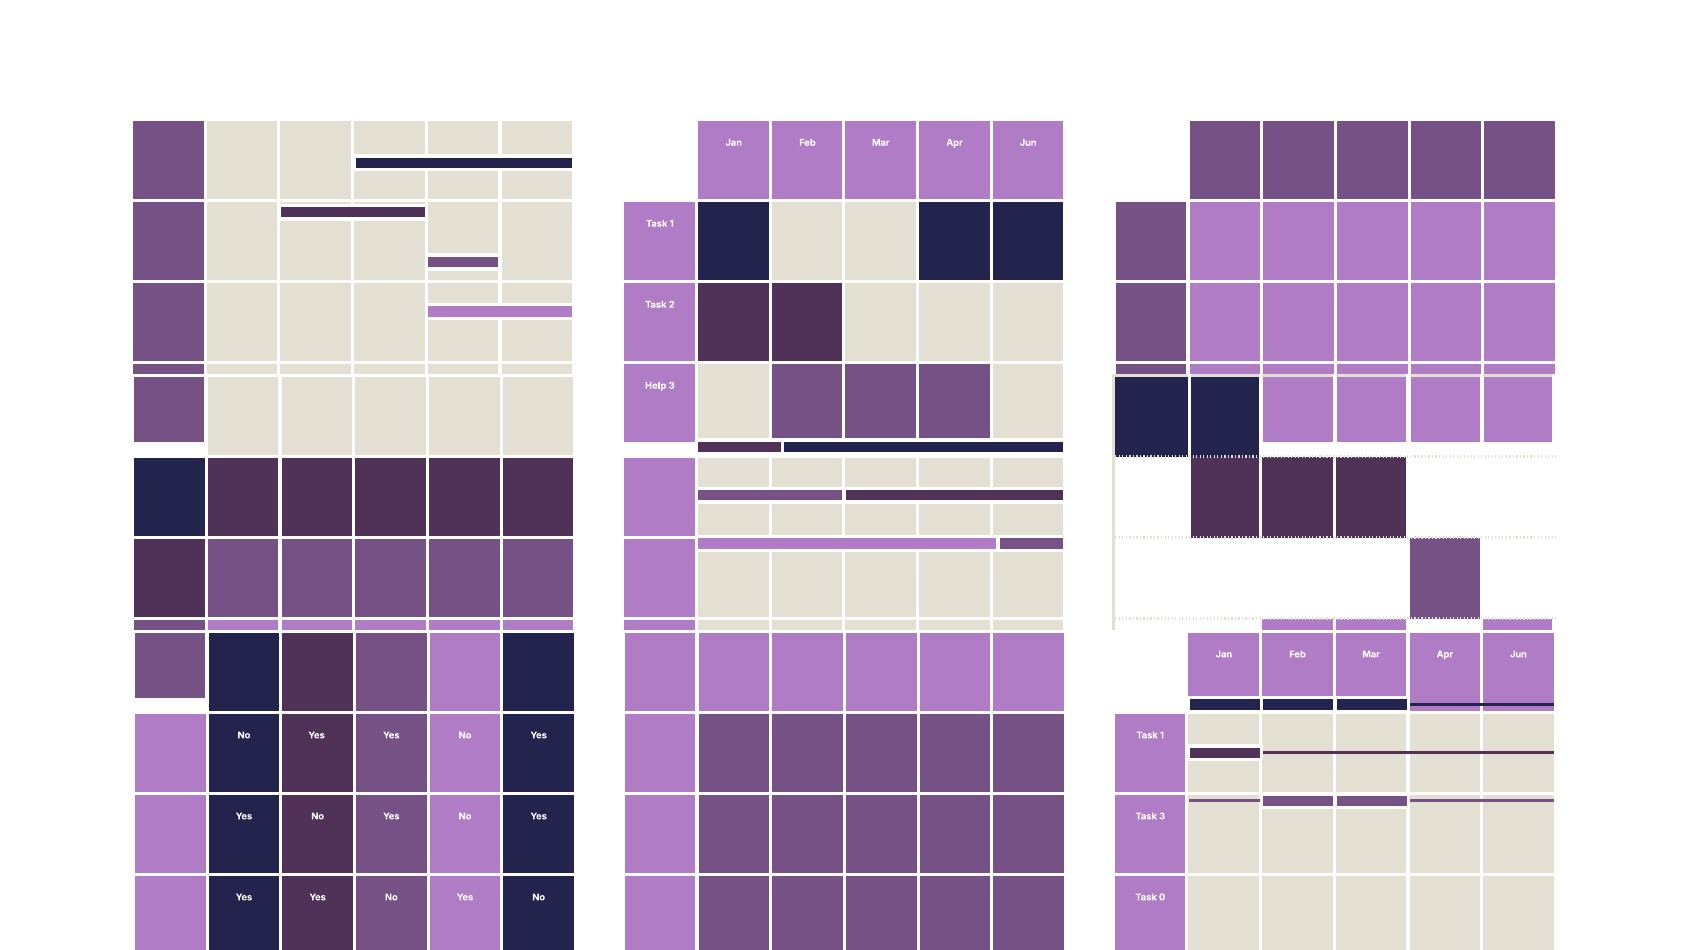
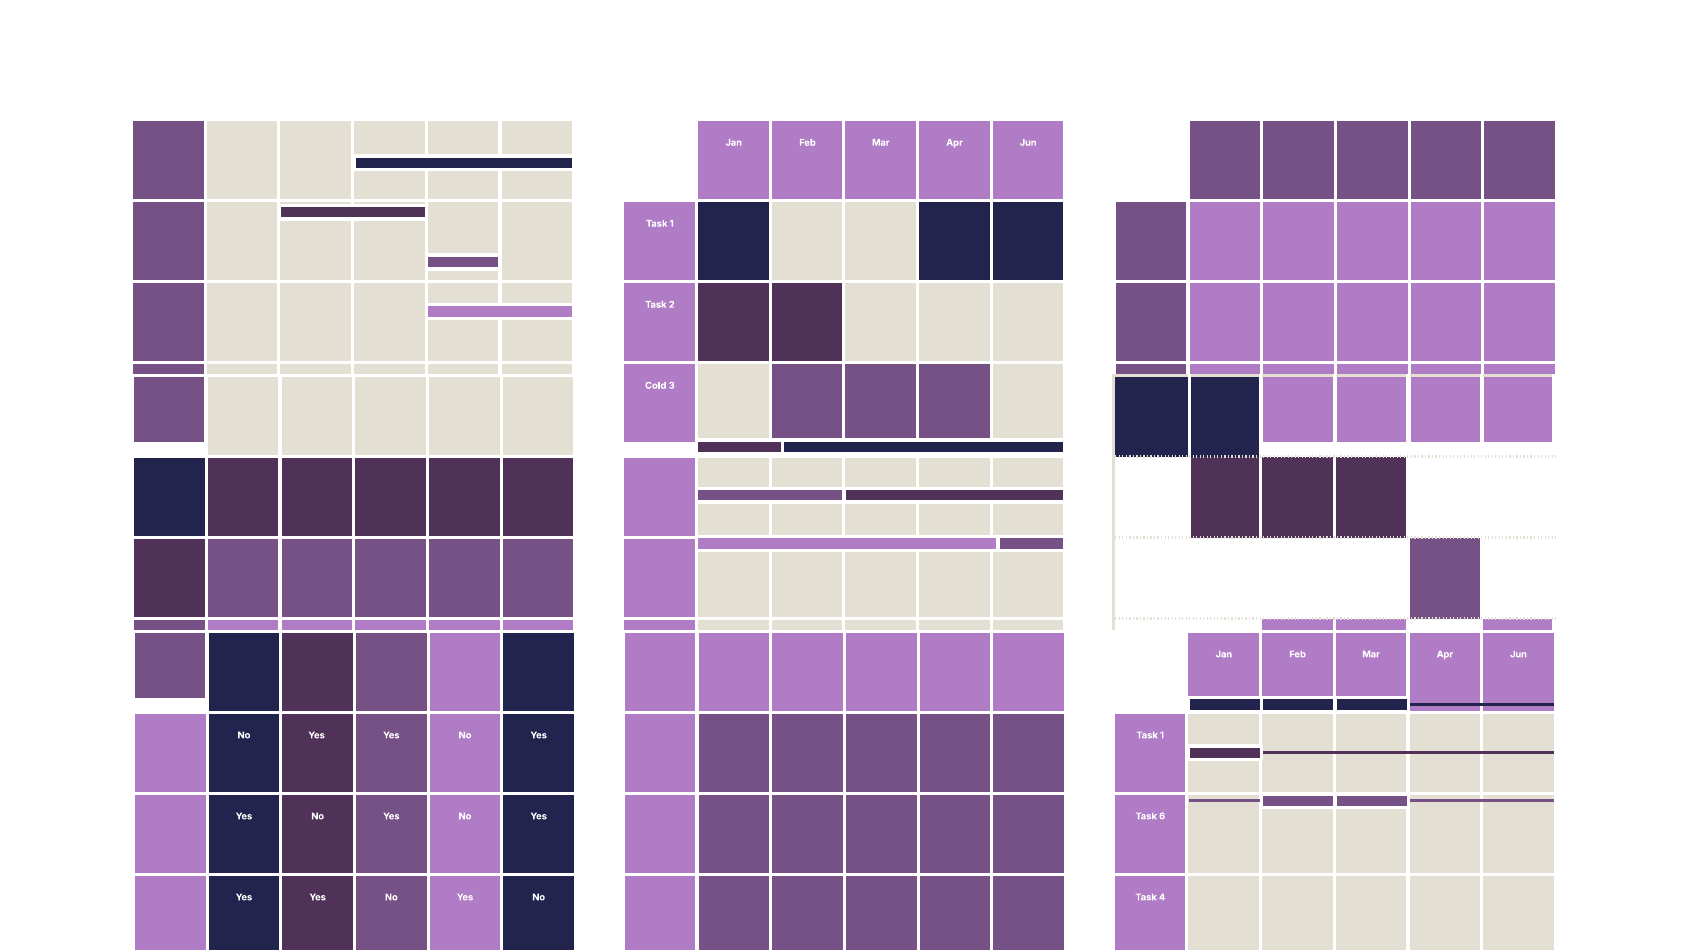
Help: Help -> Cold
Task 3: 3 -> 6
0: 0 -> 4
